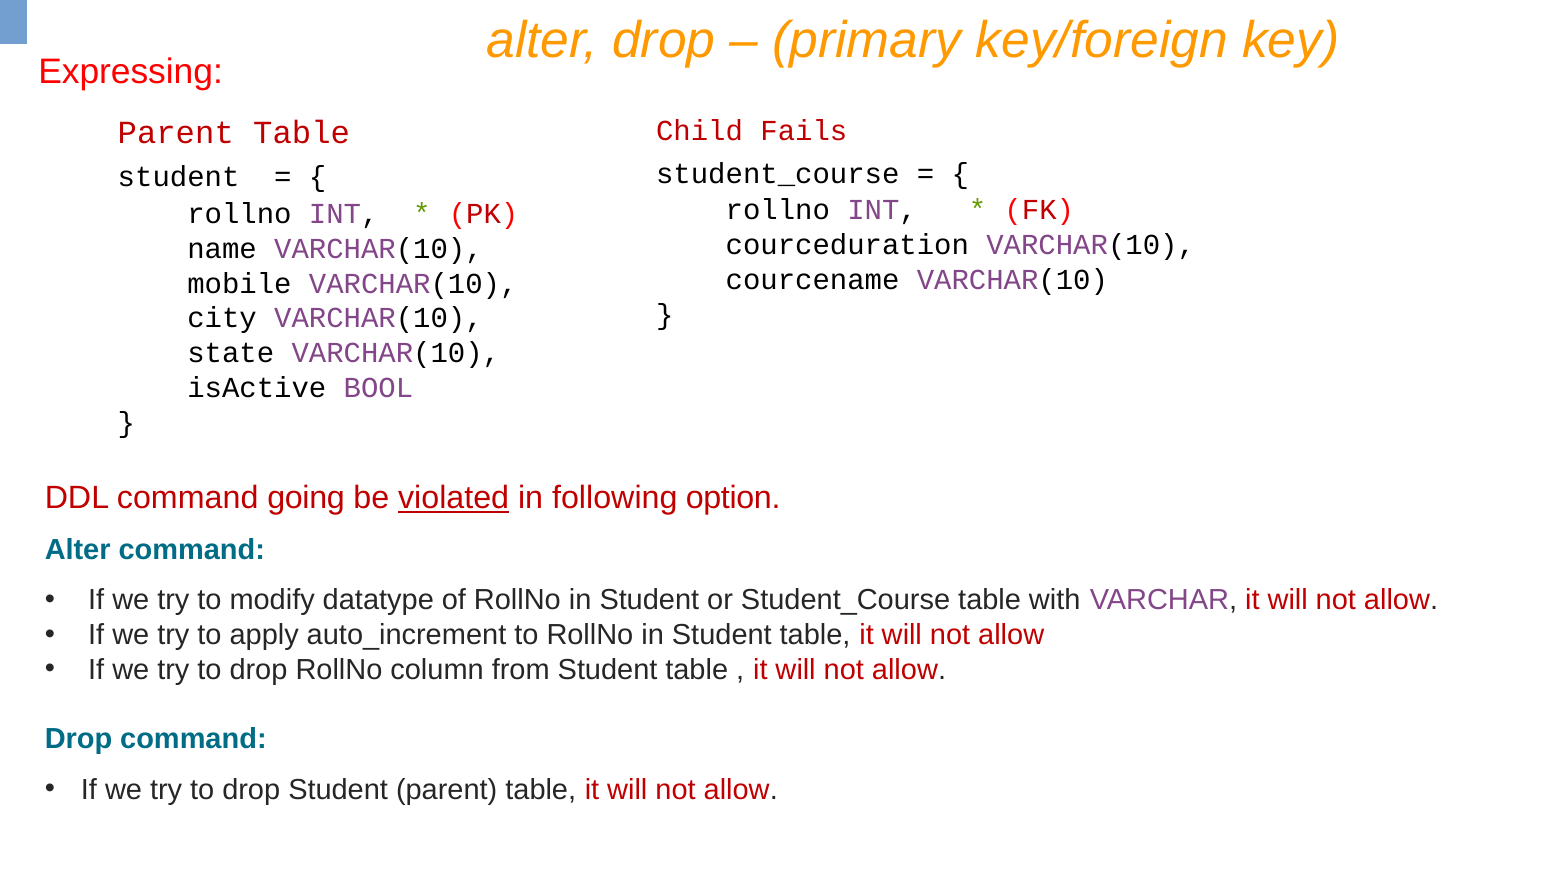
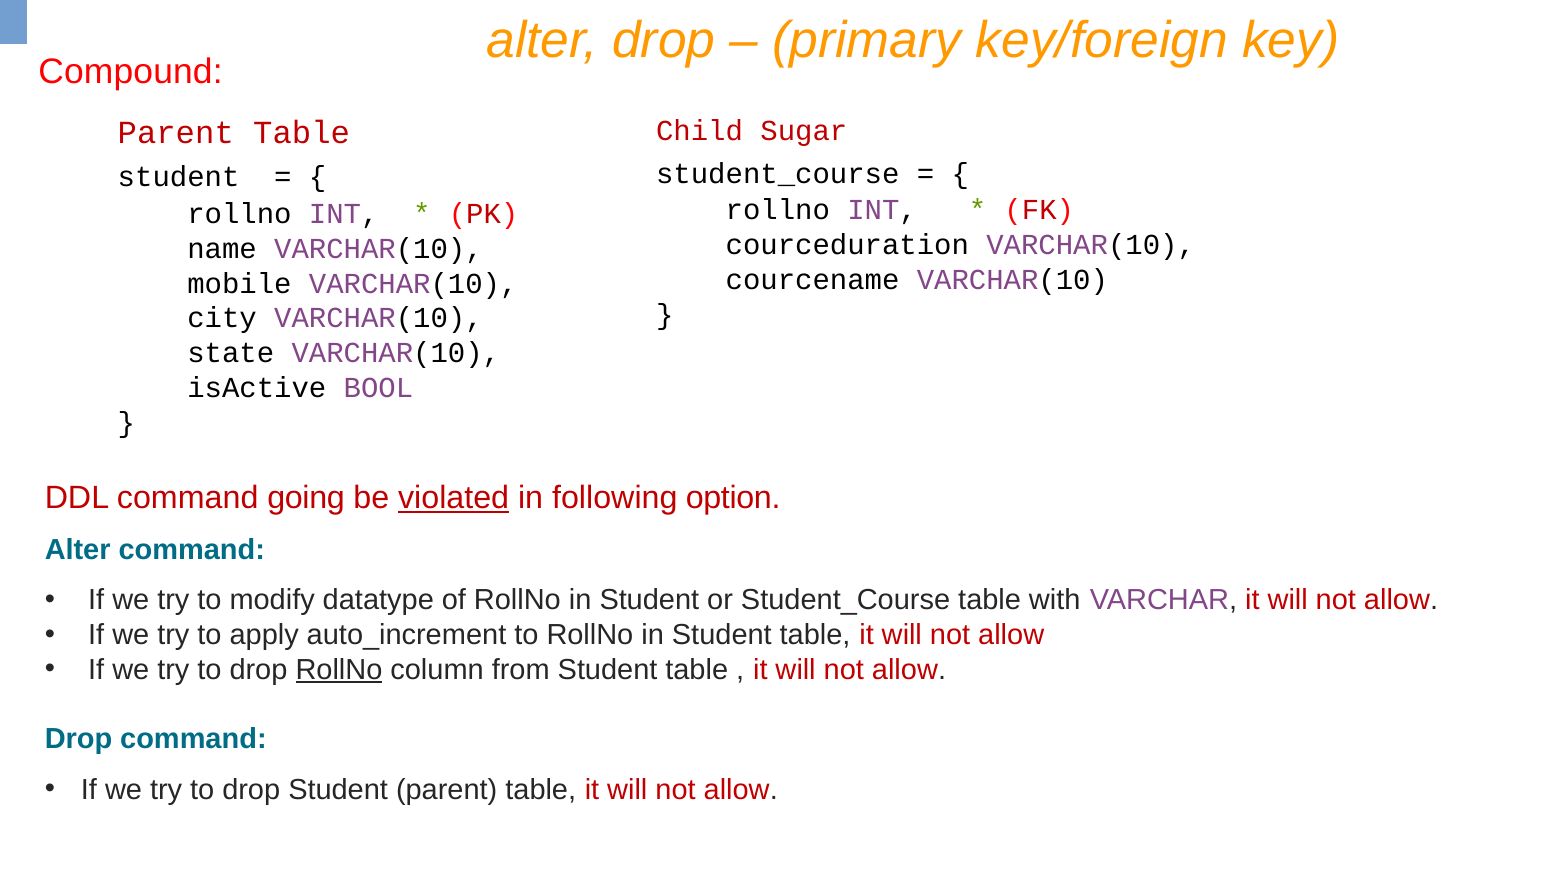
Expressing: Expressing -> Compound
Fails: Fails -> Sugar
RollNo at (339, 670) underline: none -> present
